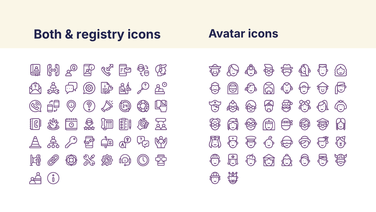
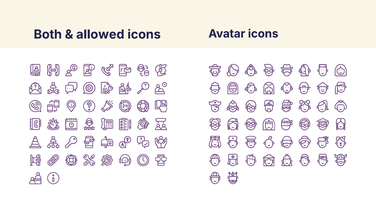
registry: registry -> allowed
